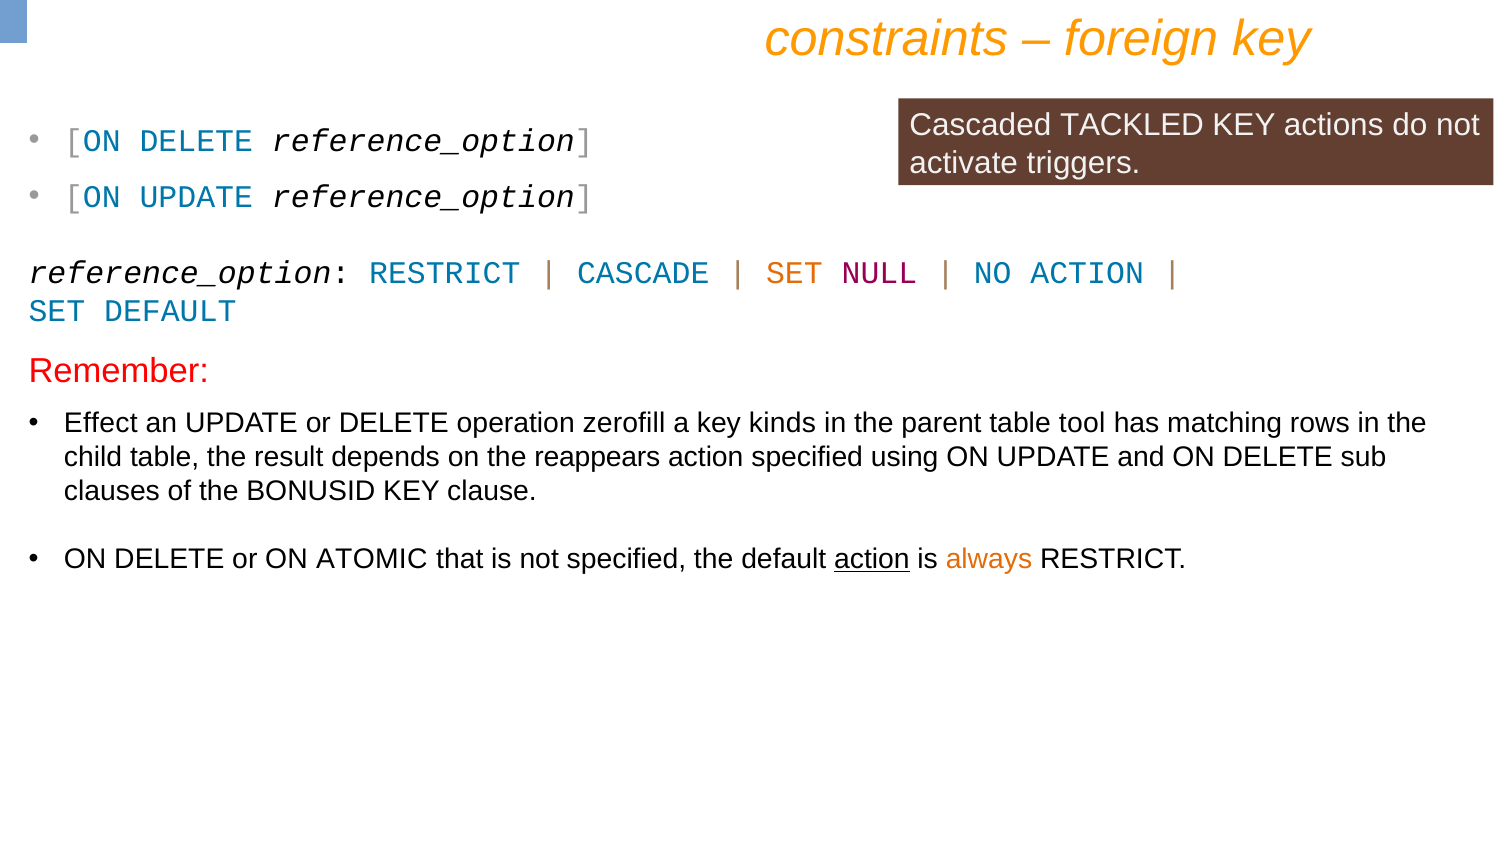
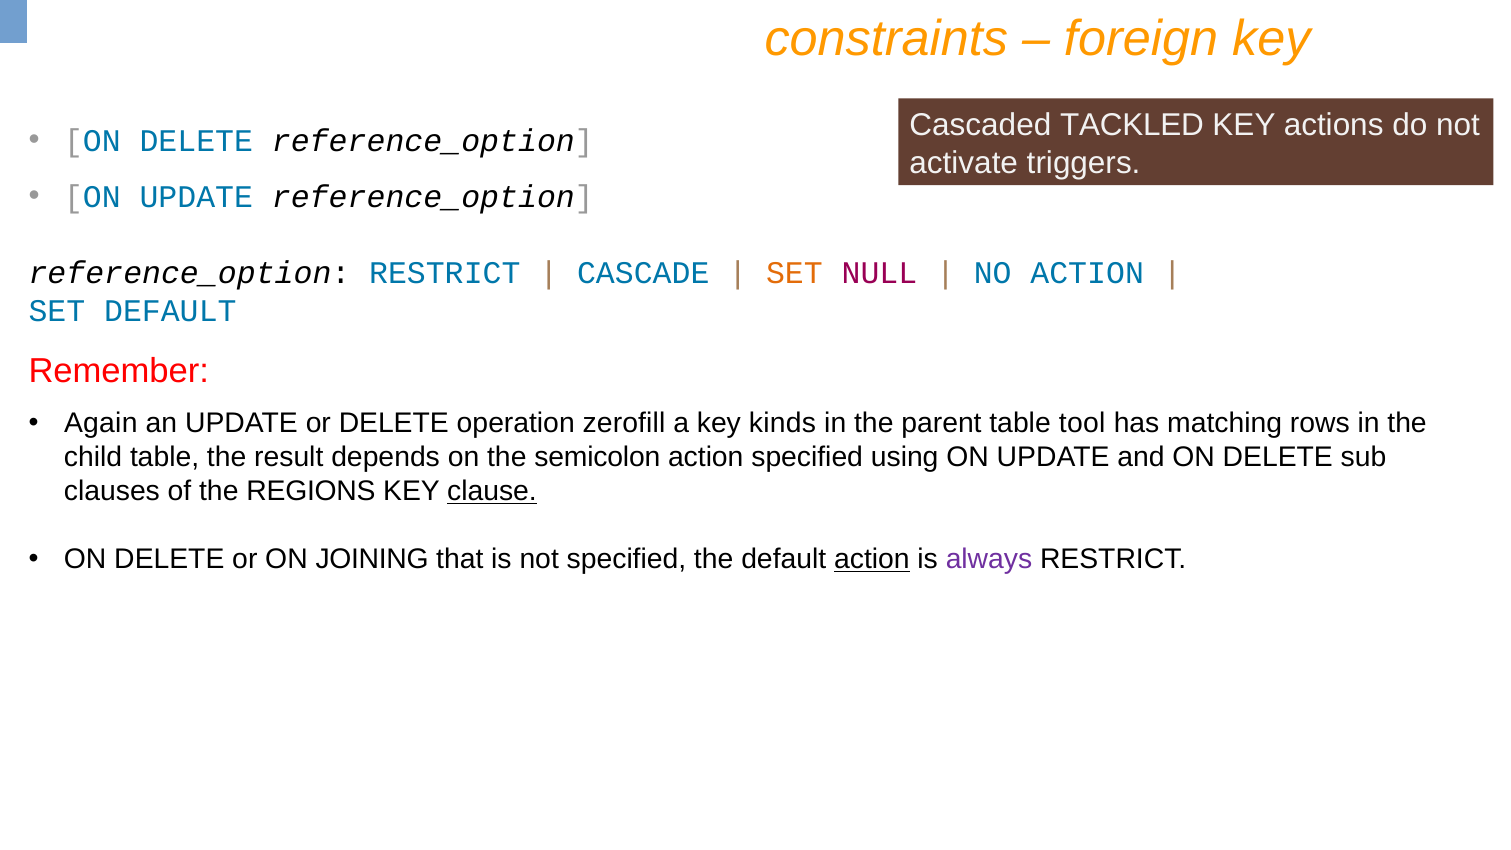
Effect: Effect -> Again
reappears: reappears -> semicolon
BONUSID: BONUSID -> REGIONS
clause underline: none -> present
ATOMIC: ATOMIC -> JOINING
always colour: orange -> purple
